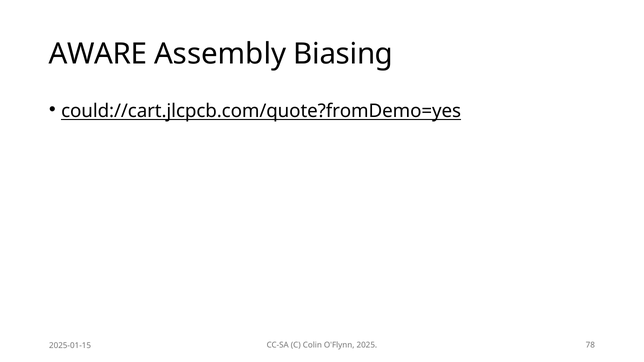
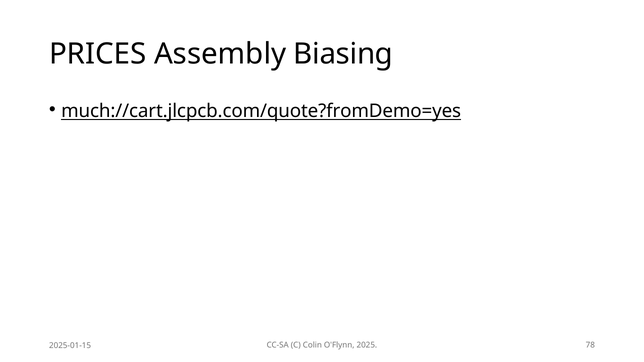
AWARE: AWARE -> PRICES
could://cart.jlcpcb.com/quote?fromDemo=yes: could://cart.jlcpcb.com/quote?fromDemo=yes -> much://cart.jlcpcb.com/quote?fromDemo=yes
